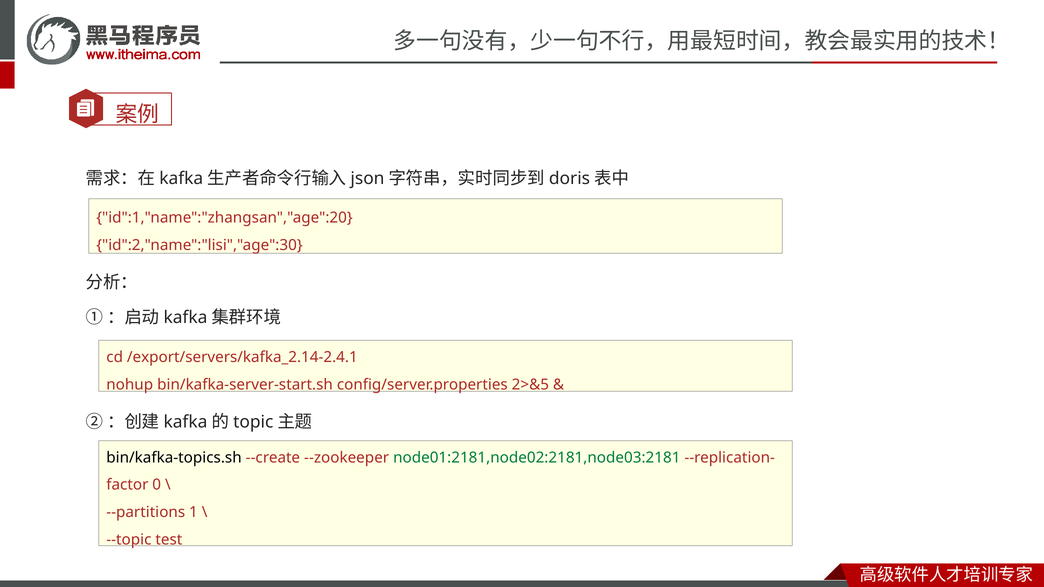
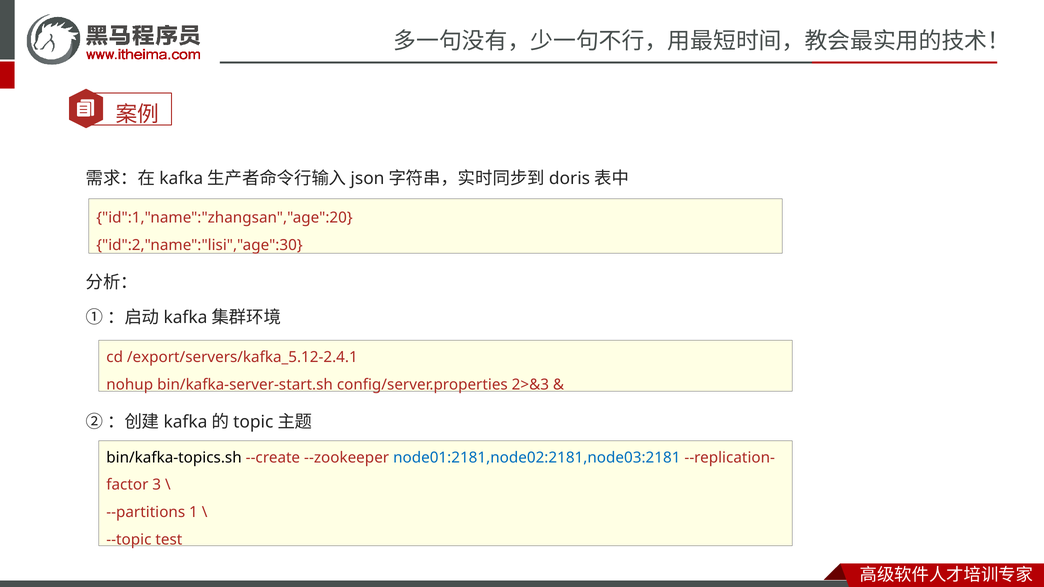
/export/servers/kafka_2.14-2.4.1: /export/servers/kafka_2.14-2.4.1 -> /export/servers/kafka_5.12-2.4.1
2>&5: 2>&5 -> 2>&3
node01:2181,node02:2181,node03:2181 colour: green -> blue
0: 0 -> 3
